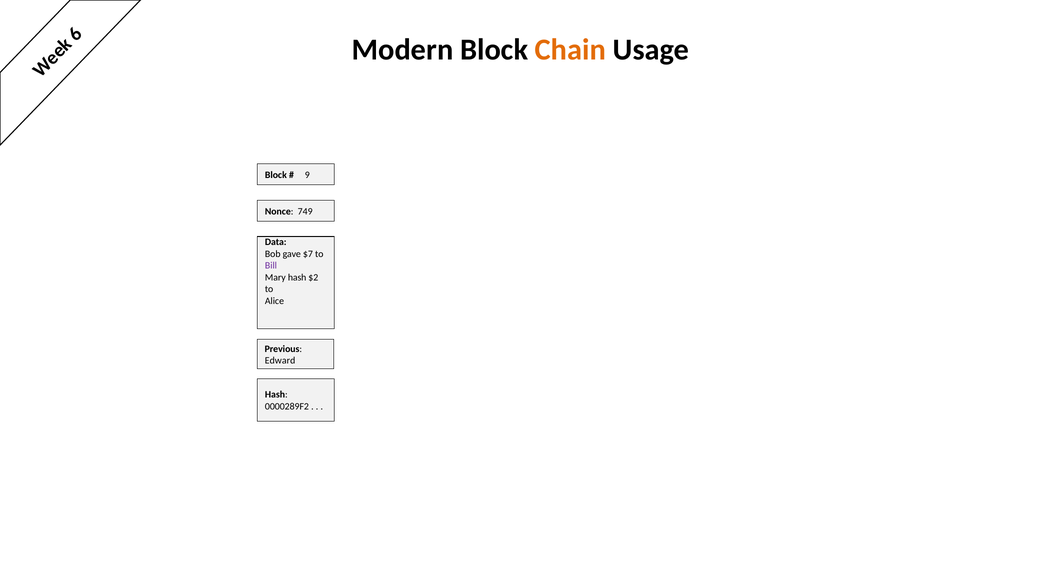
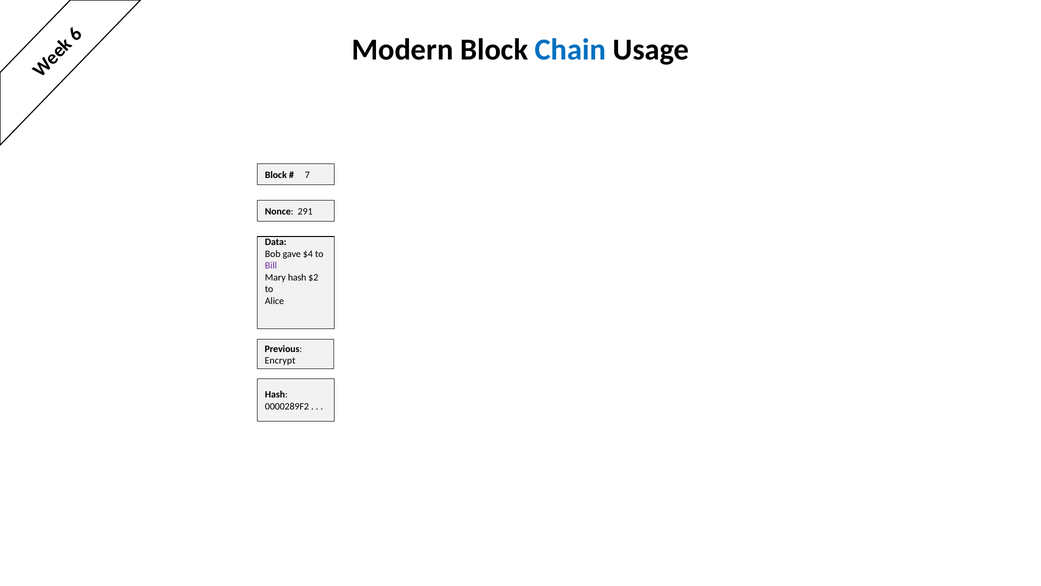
Chain colour: orange -> blue
9: 9 -> 7
749: 749 -> 291
$7: $7 -> $4
Edward: Edward -> Encrypt
